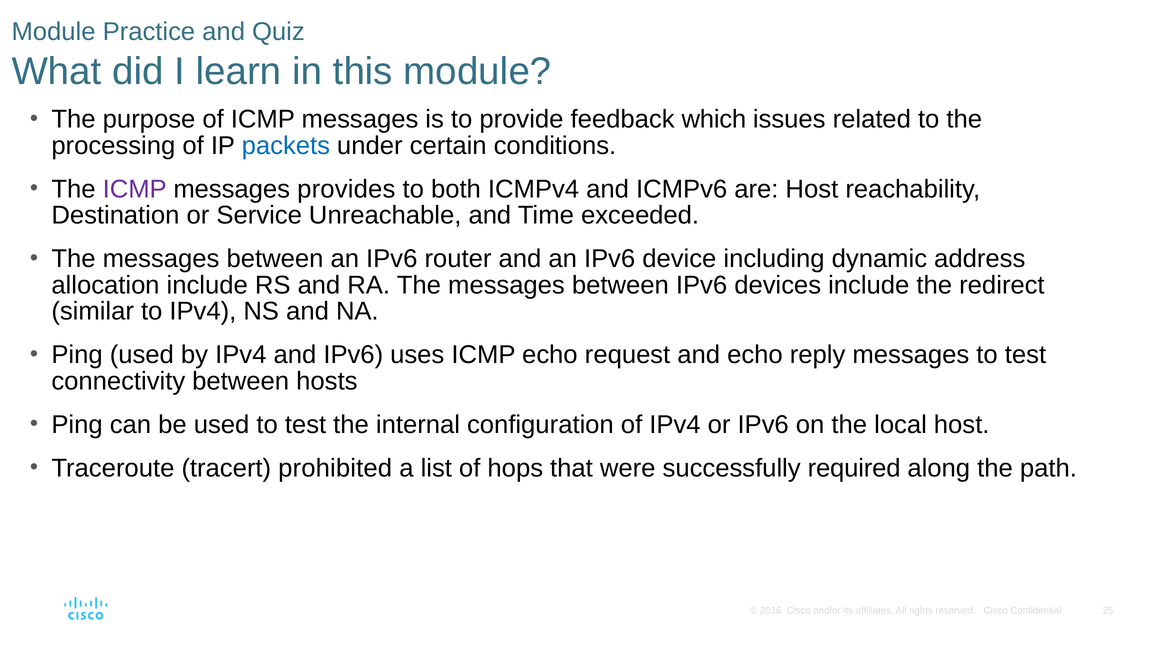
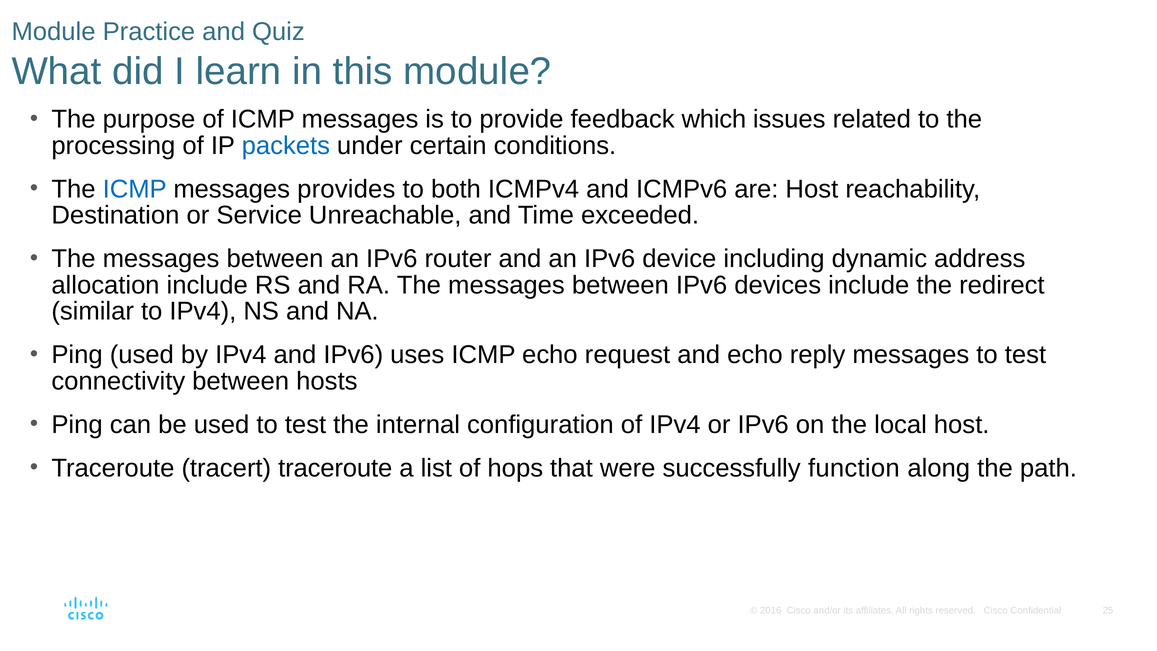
ICMP at (135, 189) colour: purple -> blue
tracert prohibited: prohibited -> traceroute
required: required -> function
